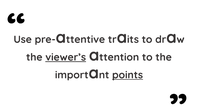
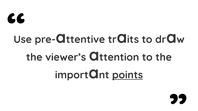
viewer’s underline: present -> none
